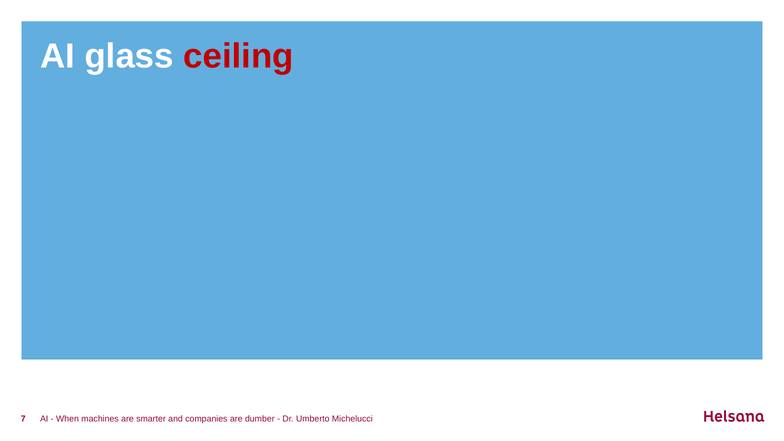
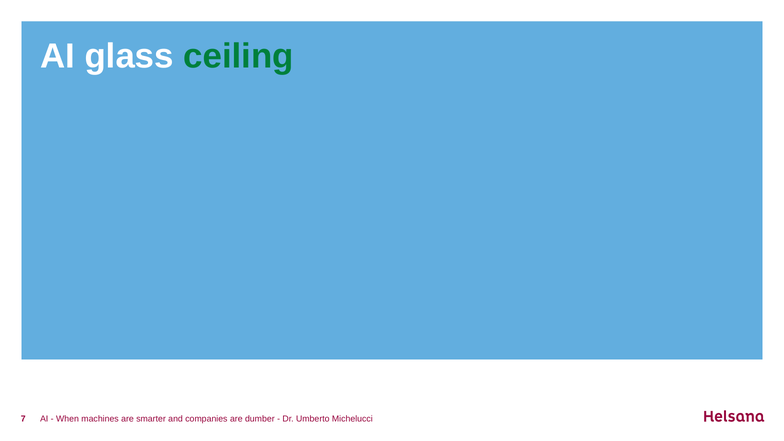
ceiling colour: red -> green
